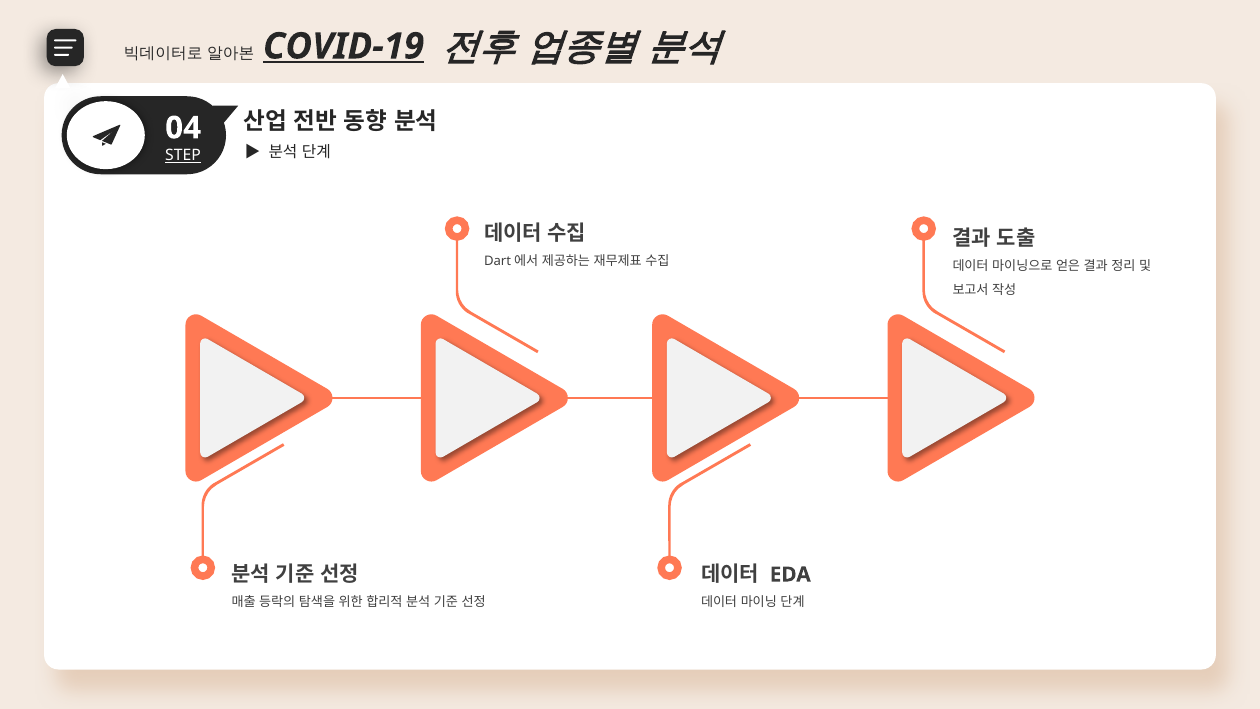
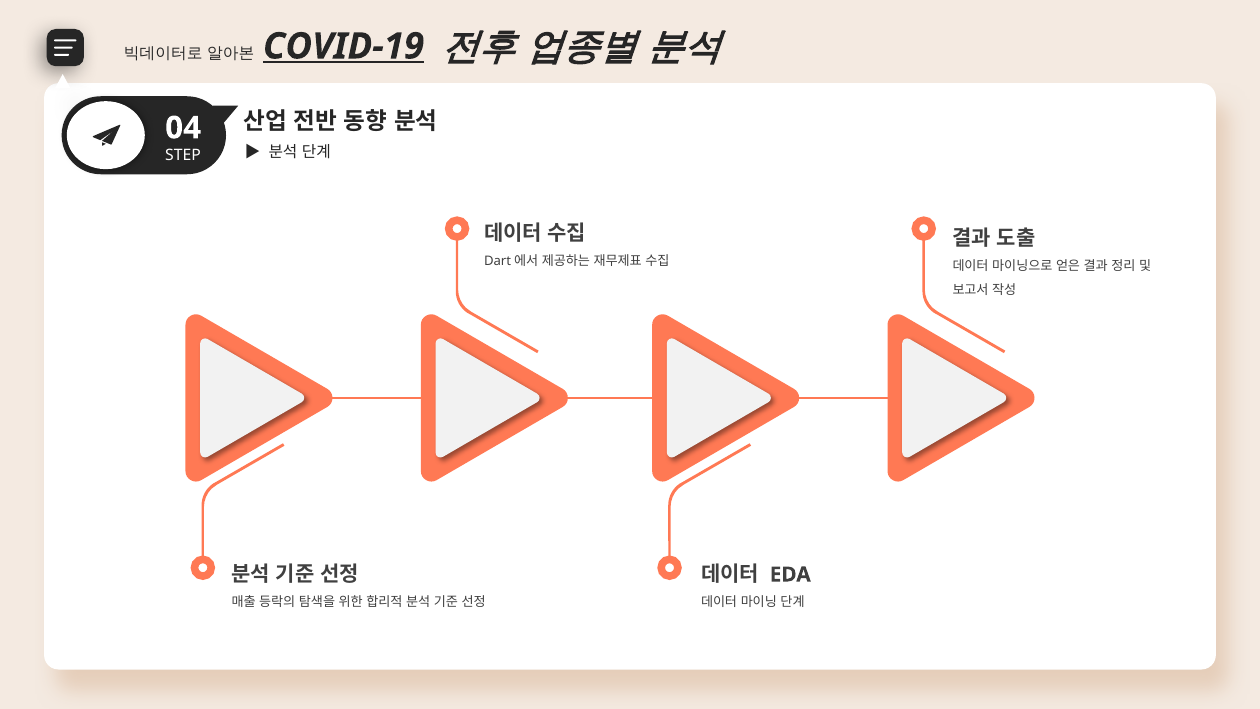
STEP underline: present -> none
